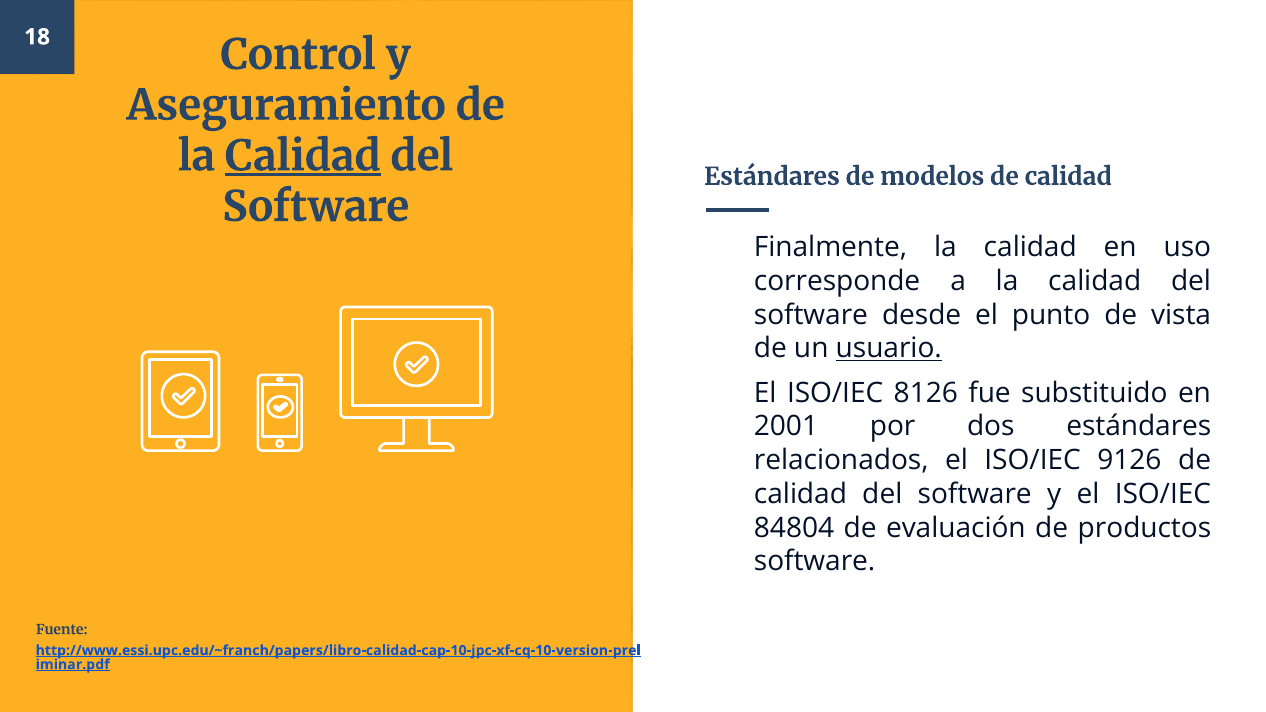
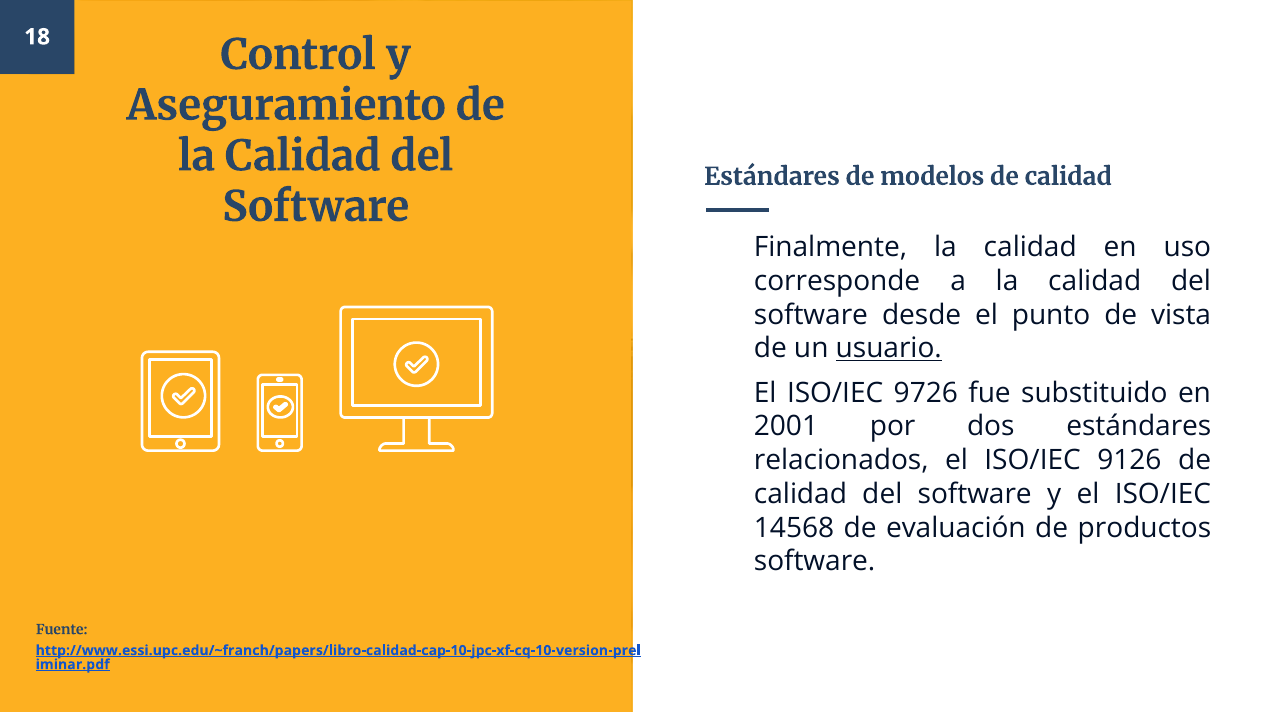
Calidad at (303, 156) underline: present -> none
8126: 8126 -> 9726
84804: 84804 -> 14568
